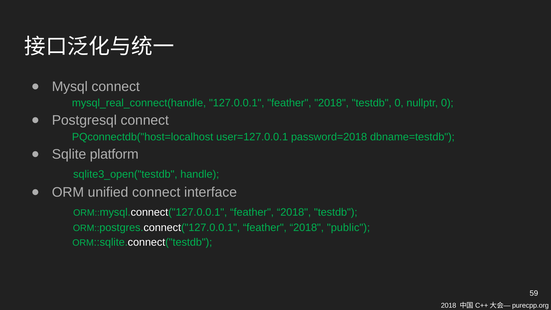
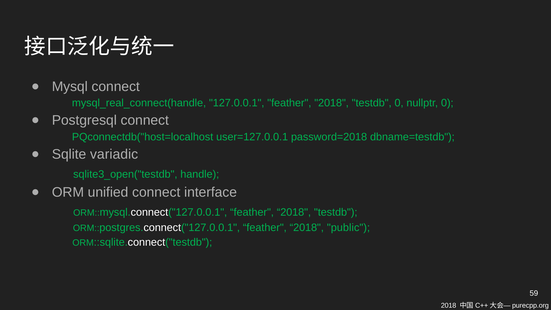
platform: platform -> variadic
